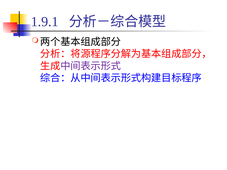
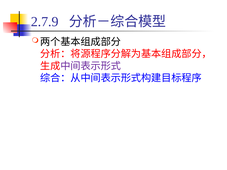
1.9.1: 1.9.1 -> 2.7.9
